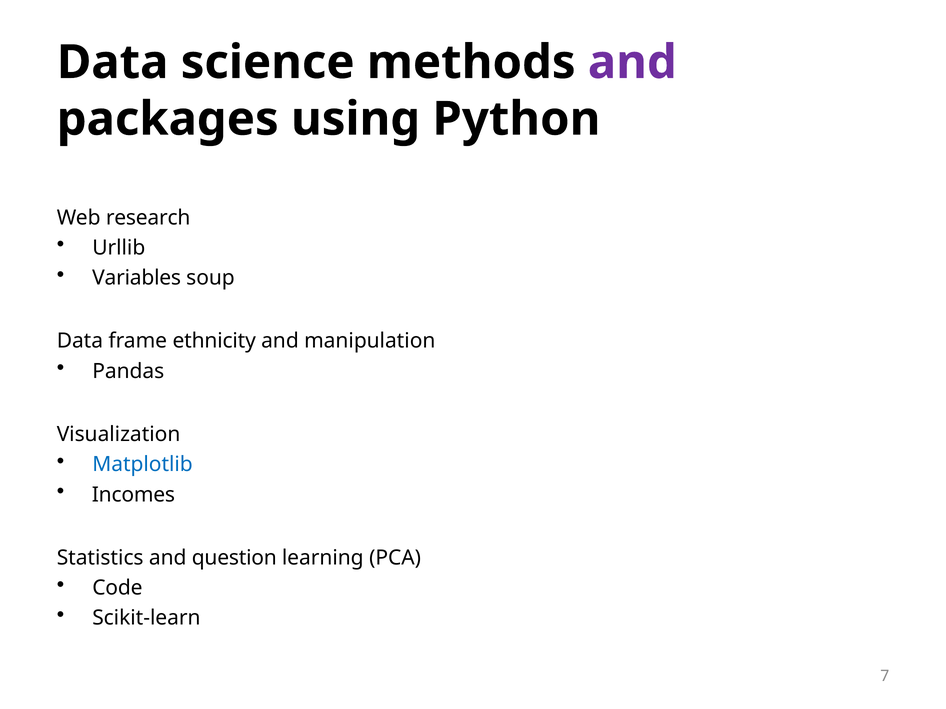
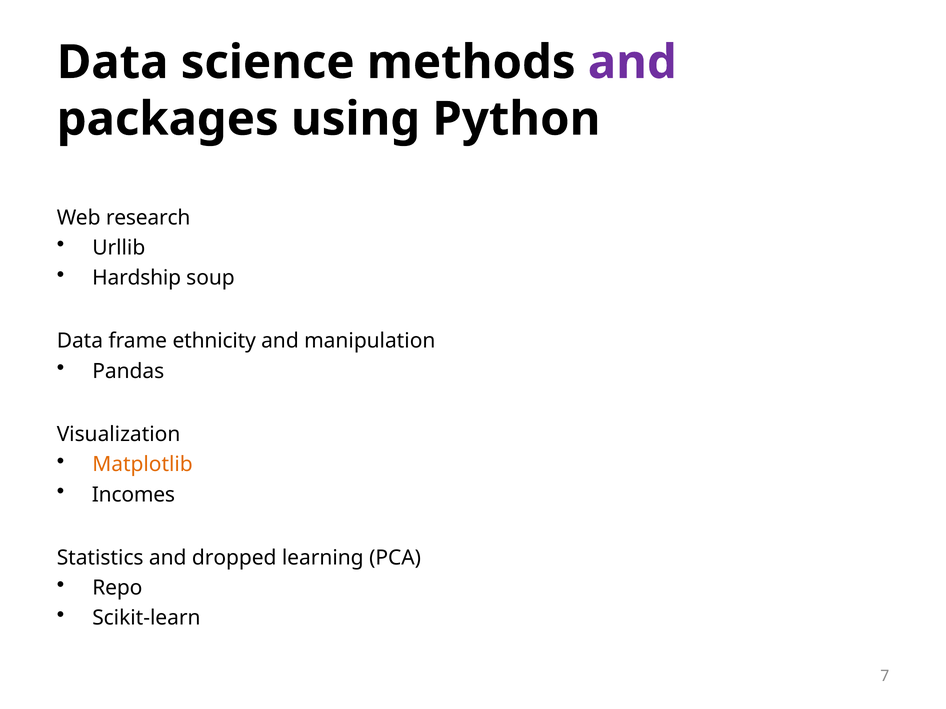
Variables: Variables -> Hardship
Matplotlib colour: blue -> orange
question: question -> dropped
Code: Code -> Repo
